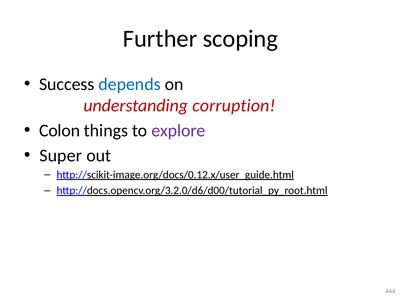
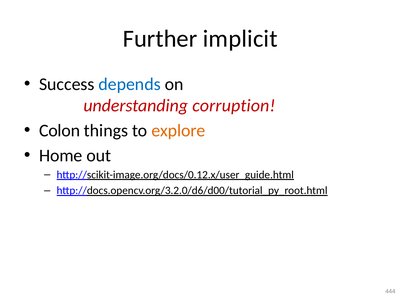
scoping: scoping -> implicit
explore colour: purple -> orange
Super: Super -> Home
